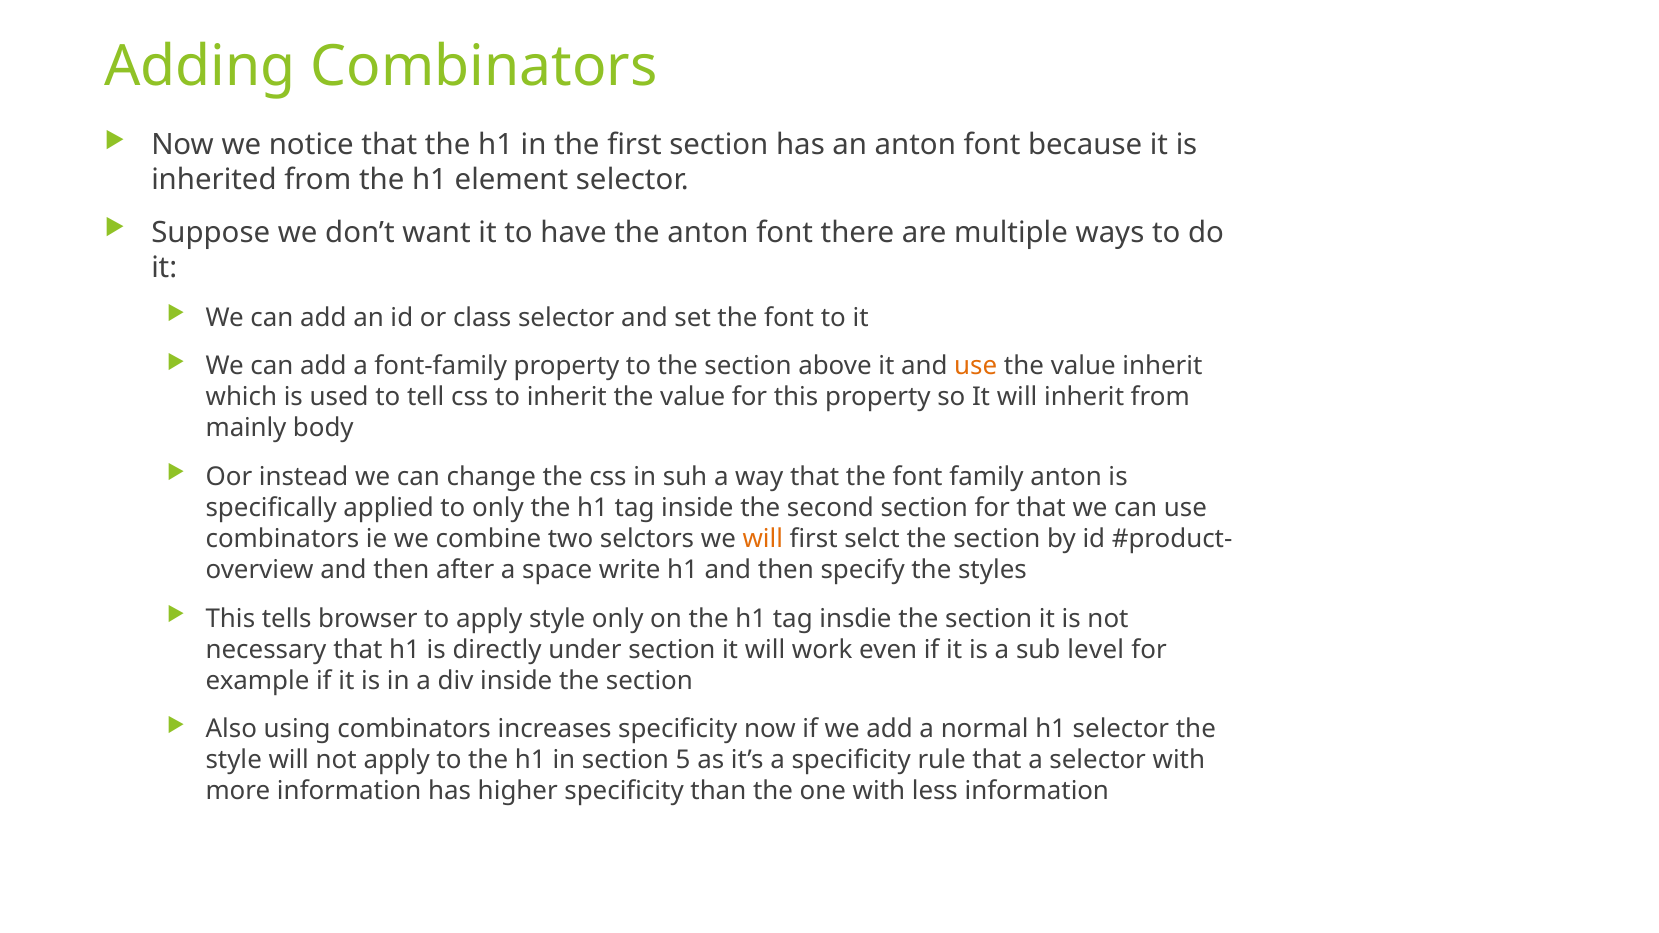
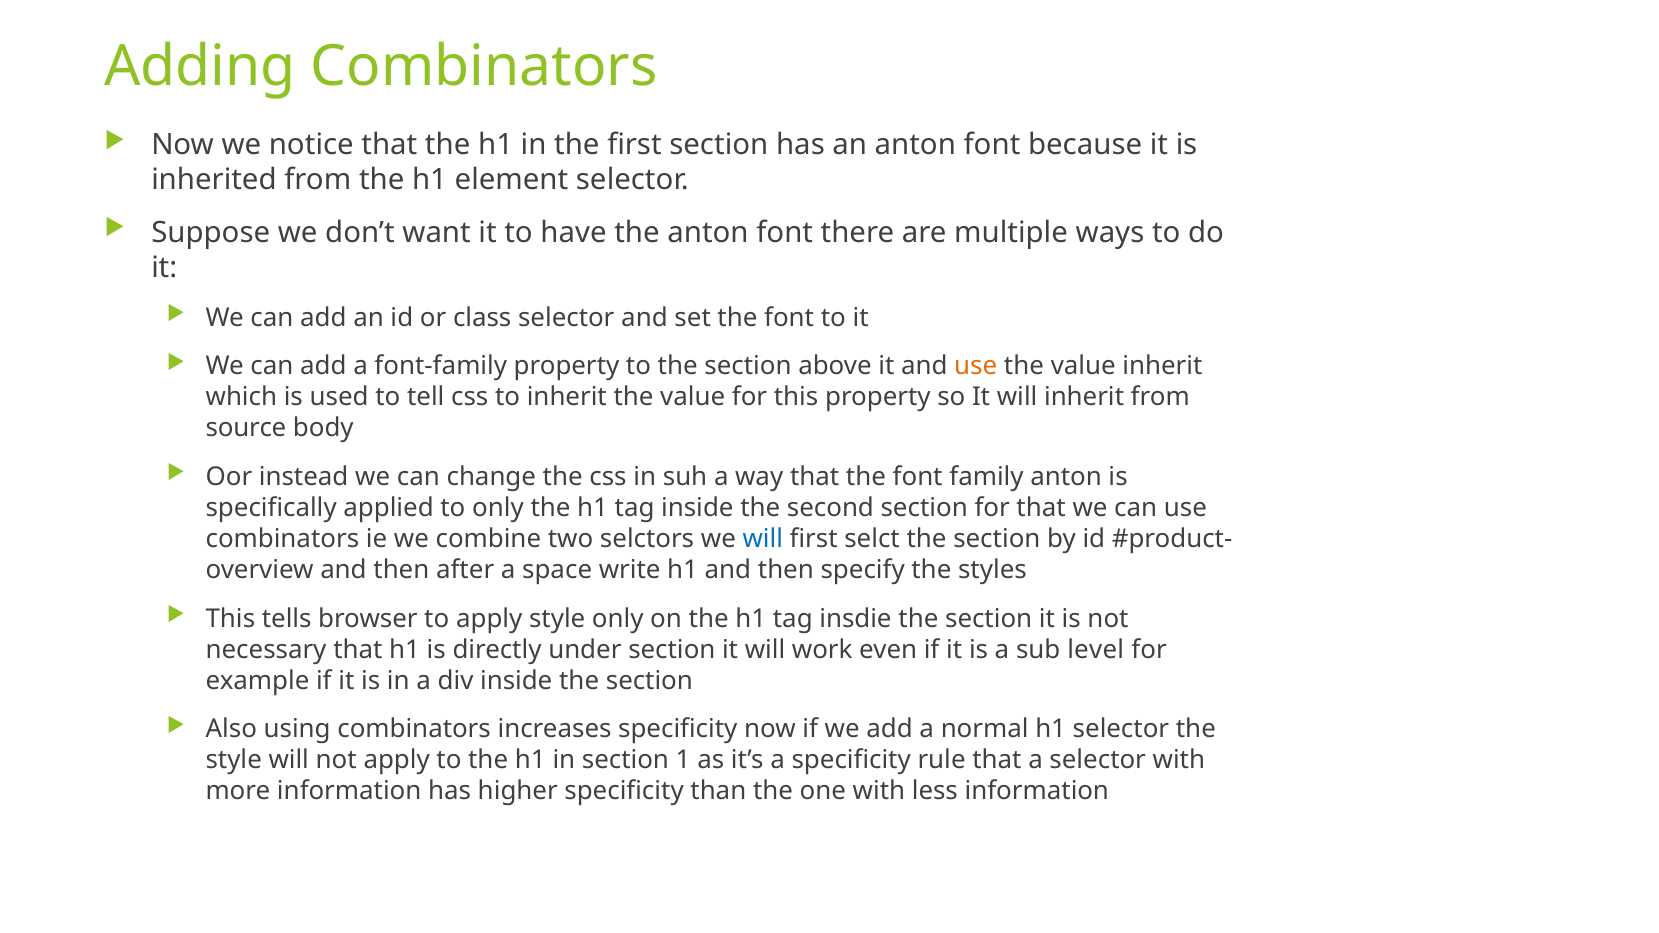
mainly: mainly -> source
will at (763, 539) colour: orange -> blue
5: 5 -> 1
